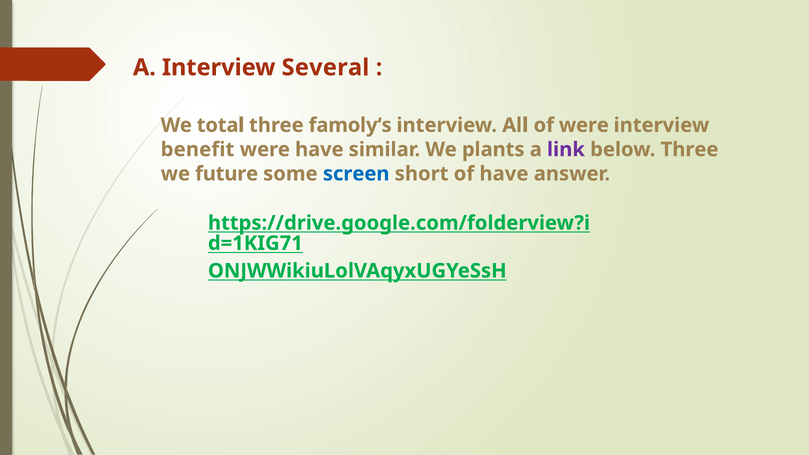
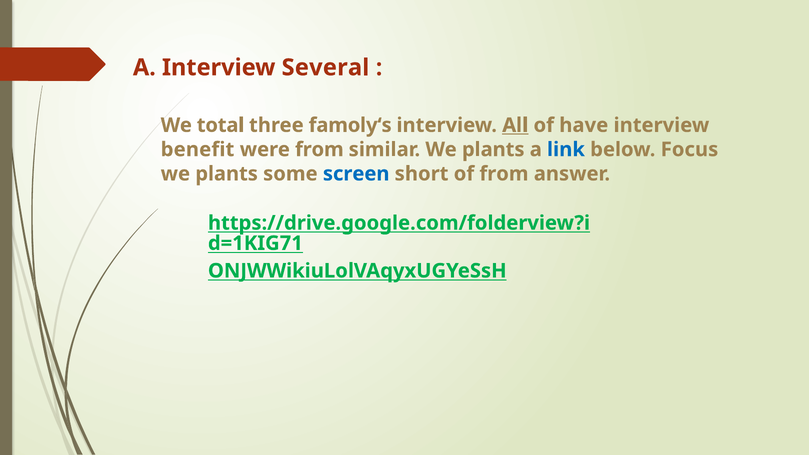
All underline: none -> present
of were: were -> have
were have: have -> from
link colour: purple -> blue
below Three: Three -> Focus
future at (227, 174): future -> plants
of have: have -> from
